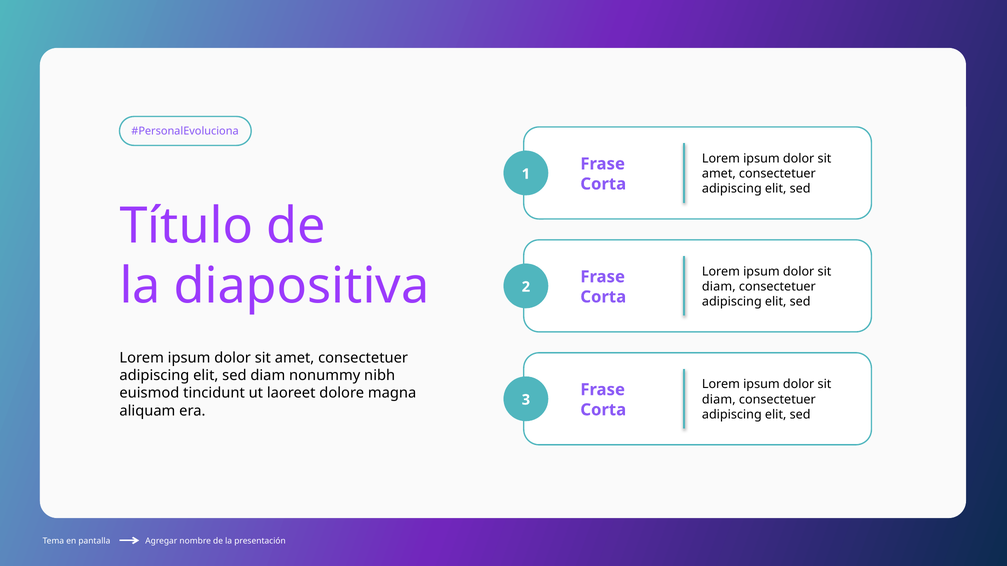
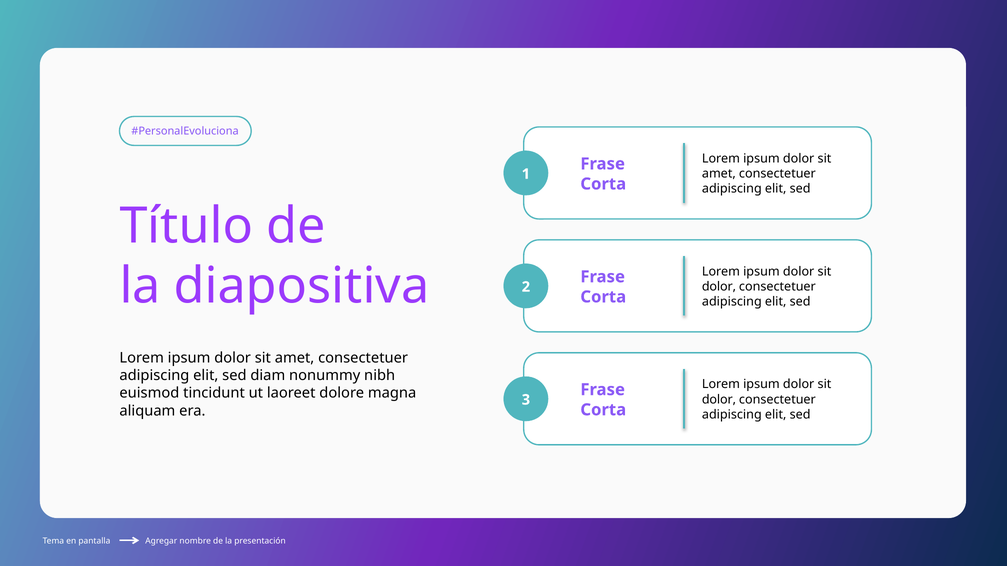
diam at (719, 287): diam -> dolor
diam at (719, 400): diam -> dolor
